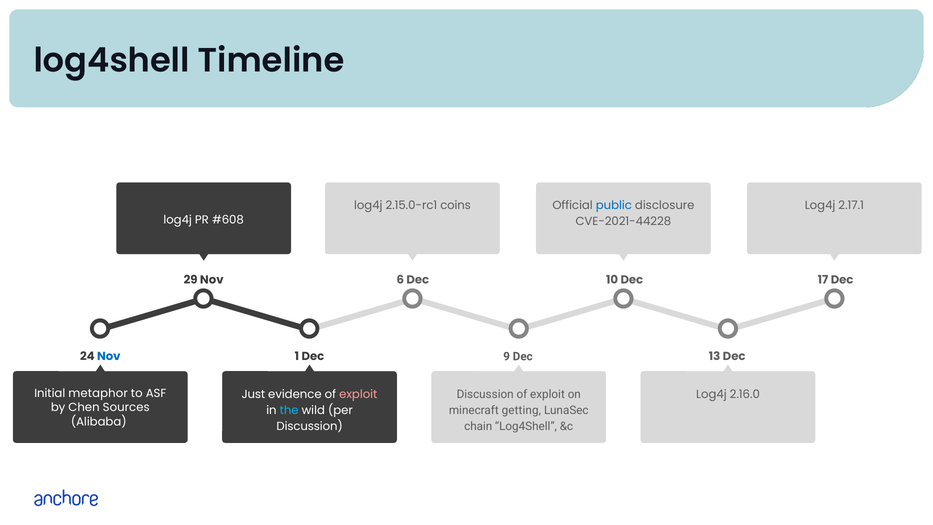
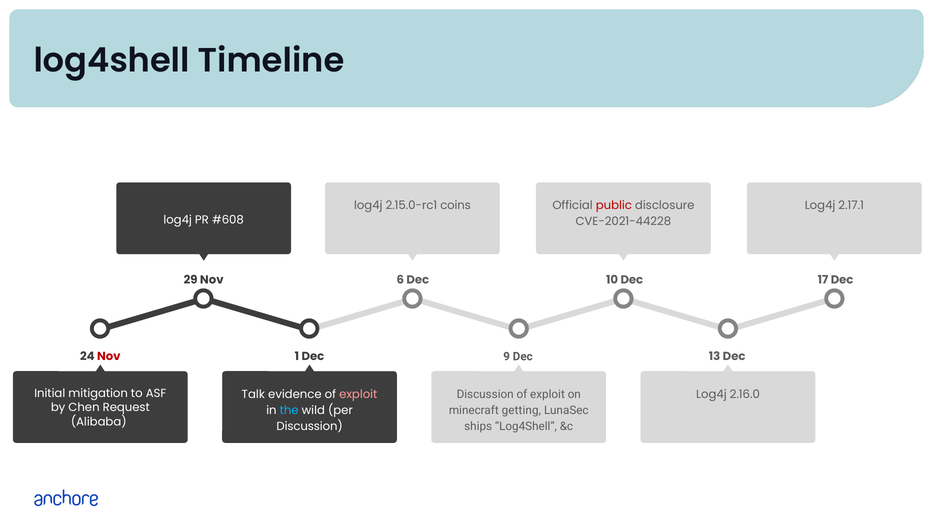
public colour: blue -> red
Nov at (109, 356) colour: blue -> red
metaphor: metaphor -> mitigation
Just: Just -> Talk
Sources: Sources -> Request
chain: chain -> ships
